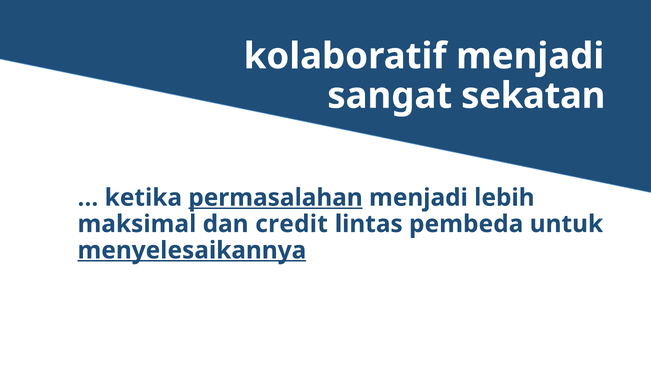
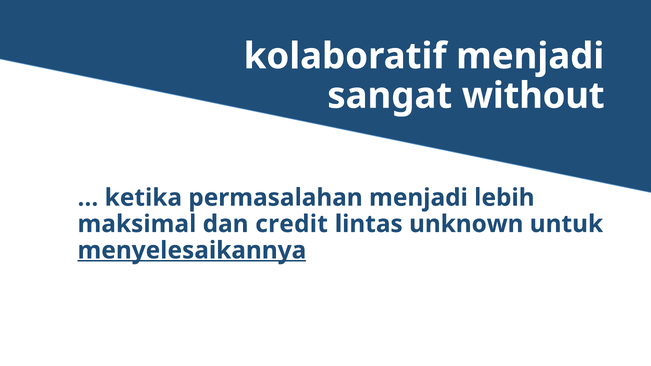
sekatan: sekatan -> without
permasalahan underline: present -> none
pembeda: pembeda -> unknown
